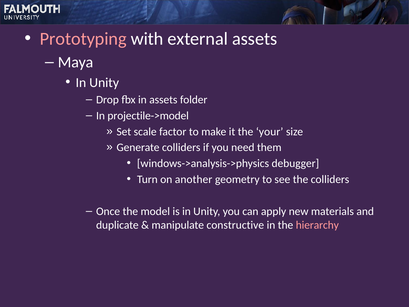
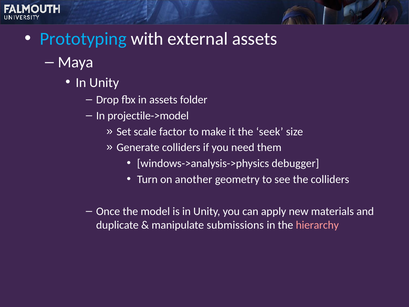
Prototyping colour: pink -> light blue
your: your -> seek
constructive: constructive -> submissions
